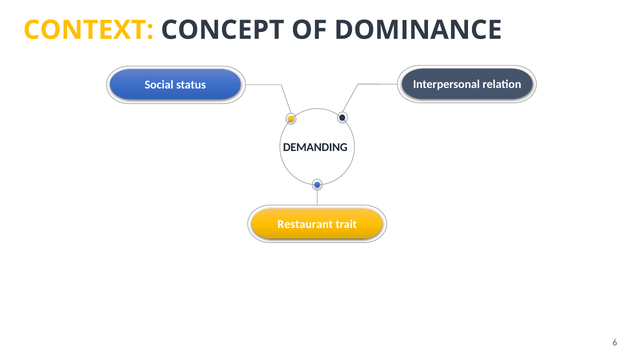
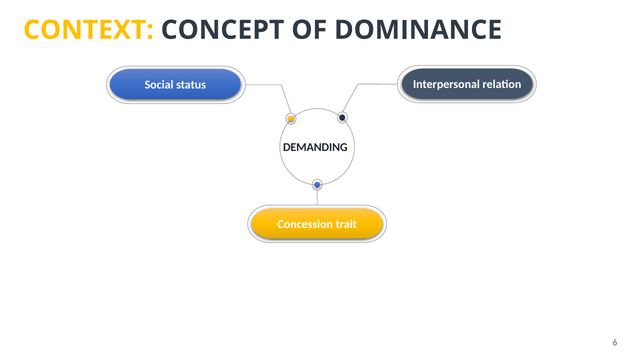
Restaurant: Restaurant -> Concession
